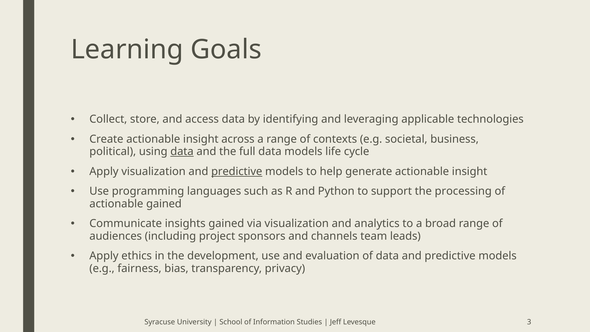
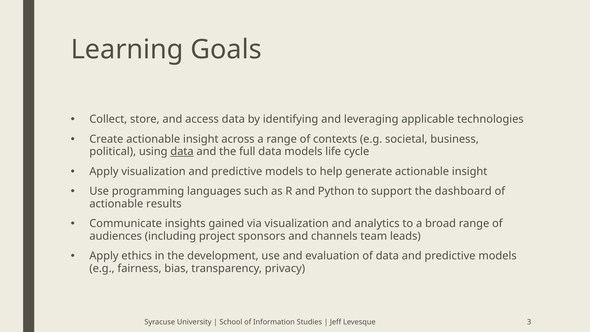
predictive at (237, 171) underline: present -> none
processing: processing -> dashboard
actionable gained: gained -> results
